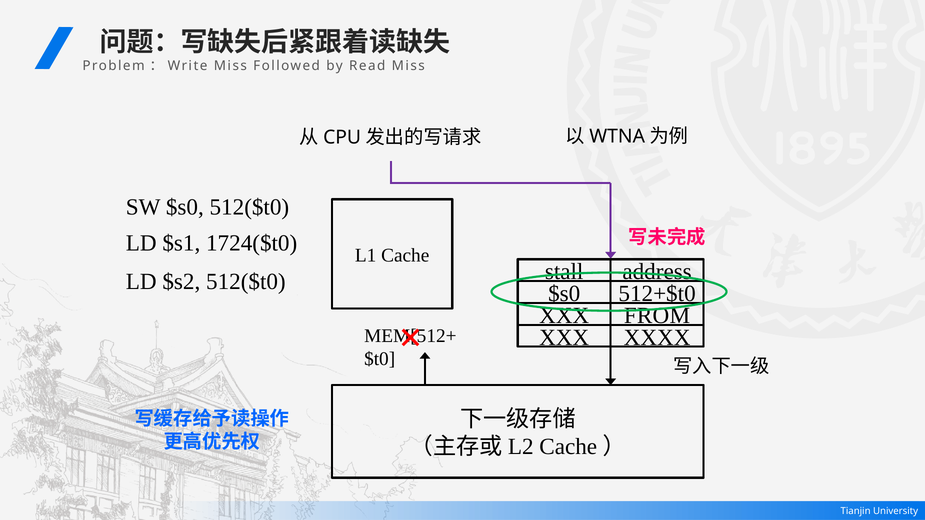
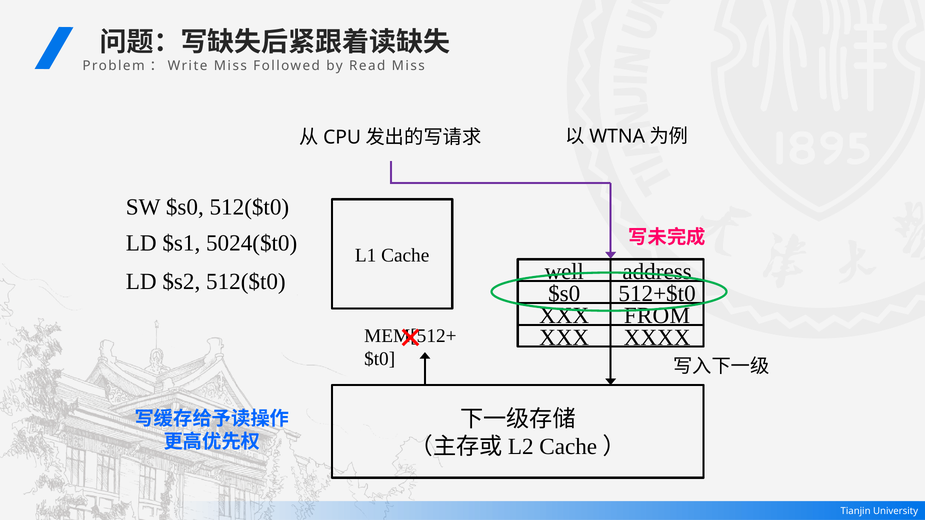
1724($t0: 1724($t0 -> 5024($t0
stall: stall -> well
